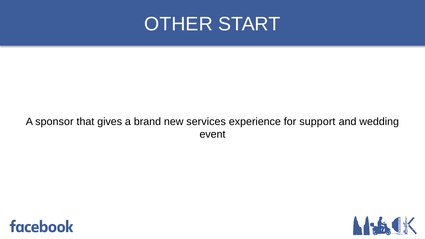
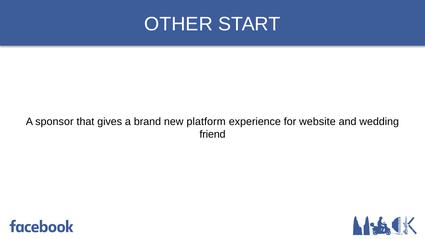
services: services -> platform
support: support -> website
event: event -> friend
